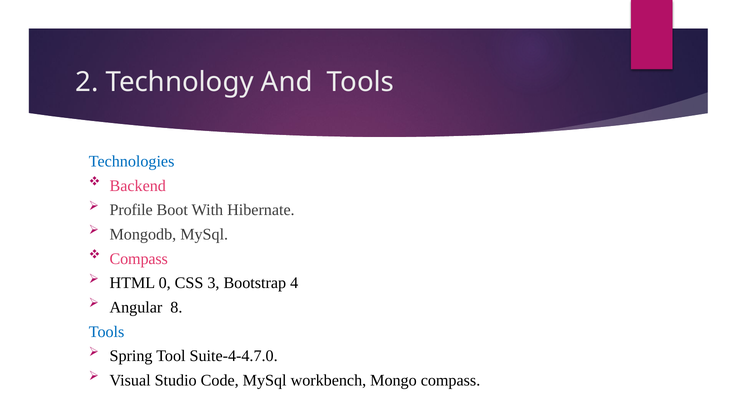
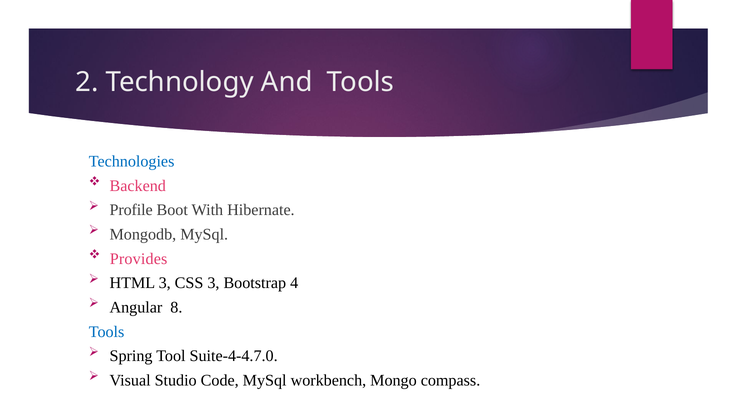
Compass at (139, 258): Compass -> Provides
HTML 0: 0 -> 3
